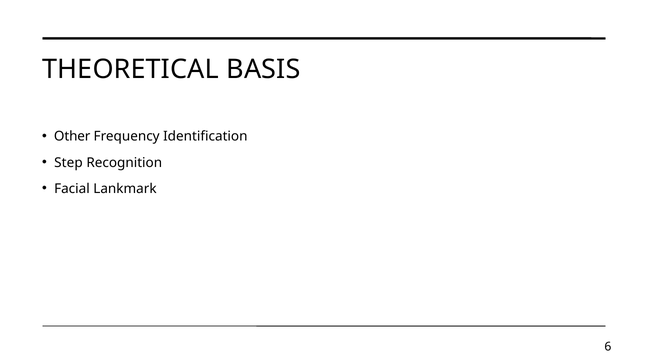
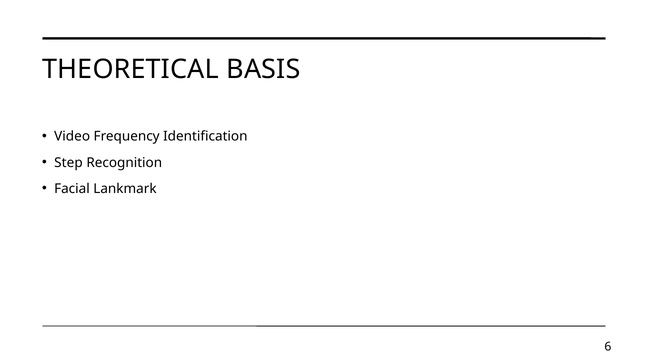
Other: Other -> Video
